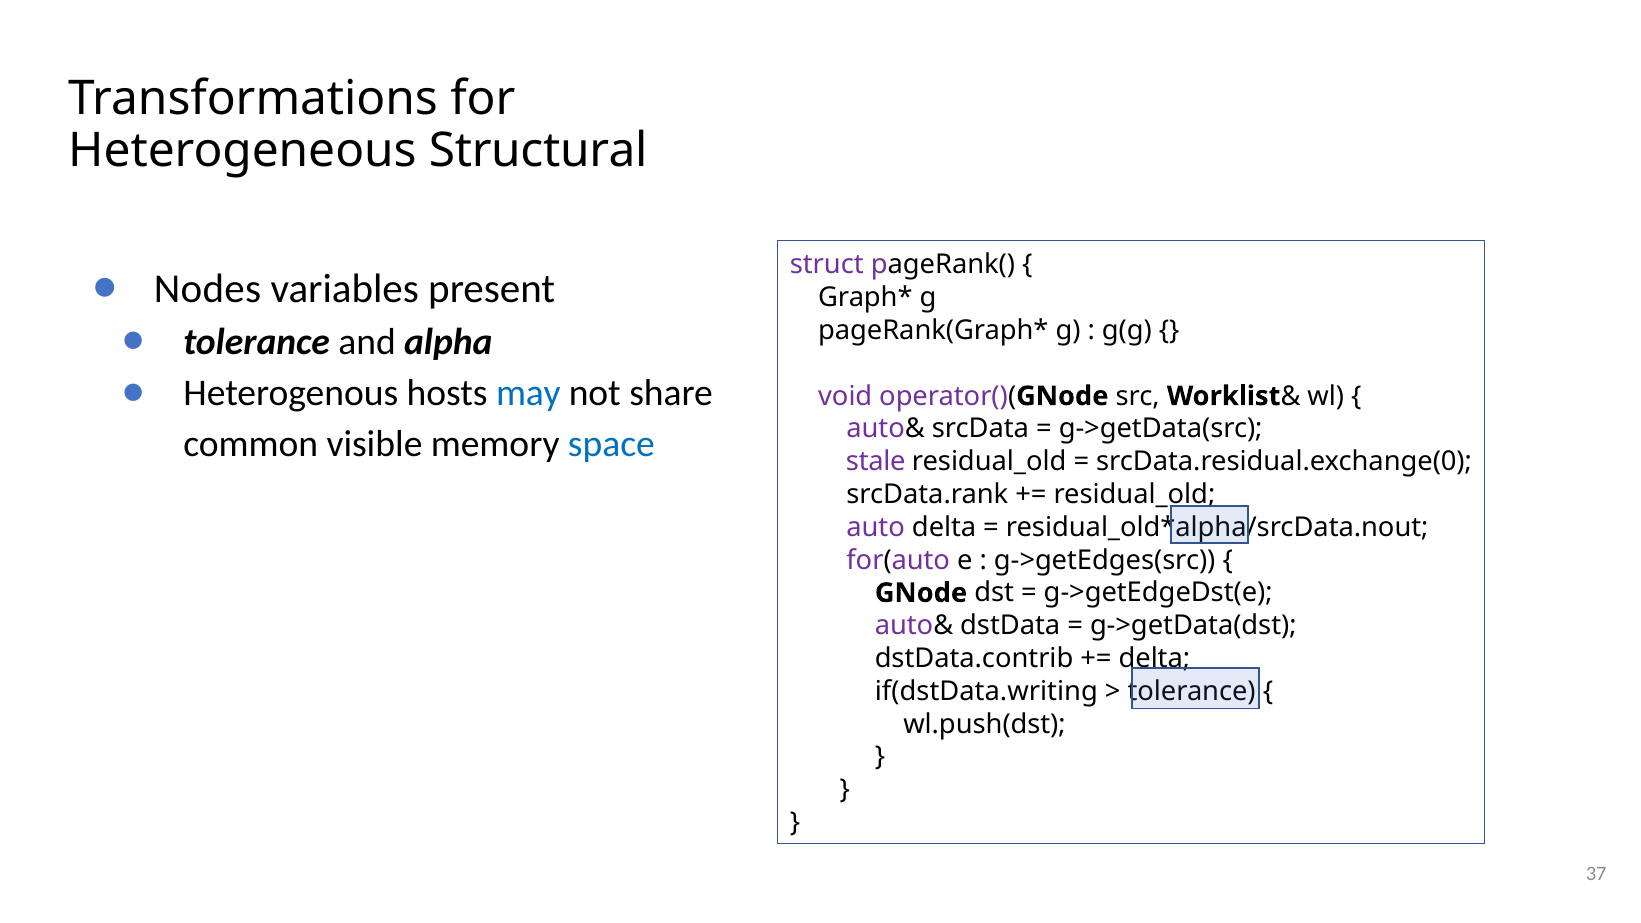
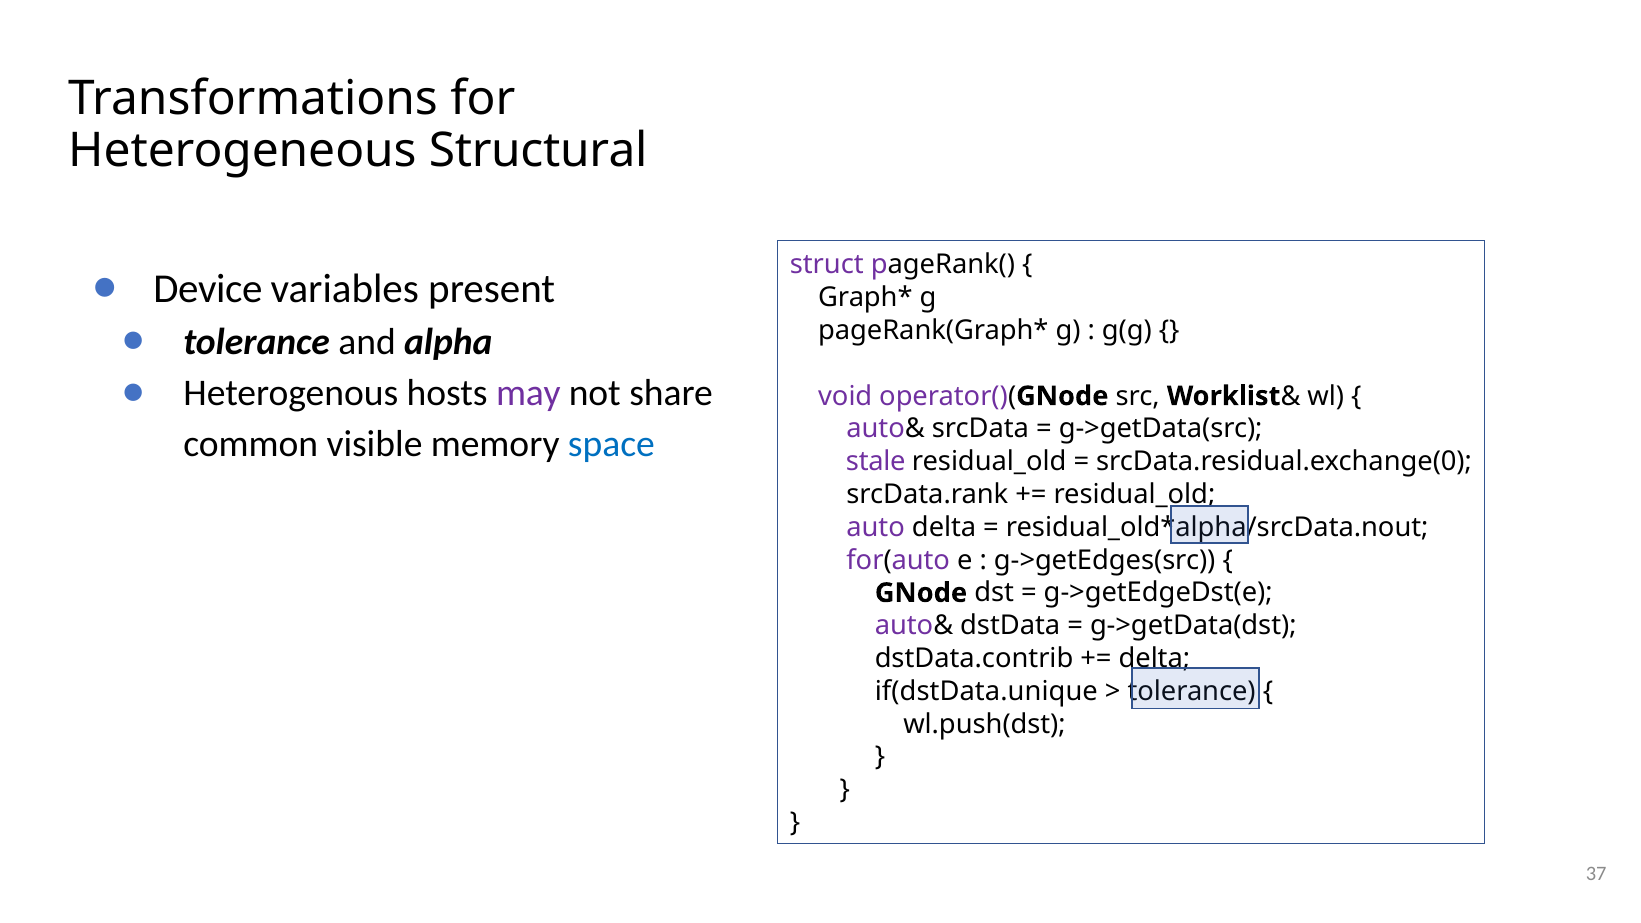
Nodes: Nodes -> Device
may colour: blue -> purple
if(dstData.writing: if(dstData.writing -> if(dstData.unique
